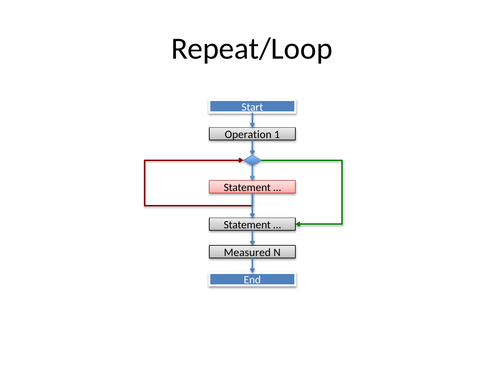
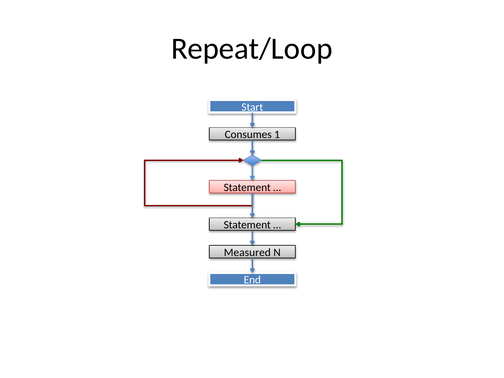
Operation: Operation -> Consumes
